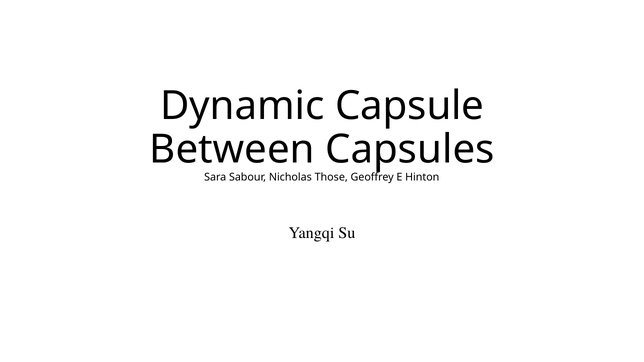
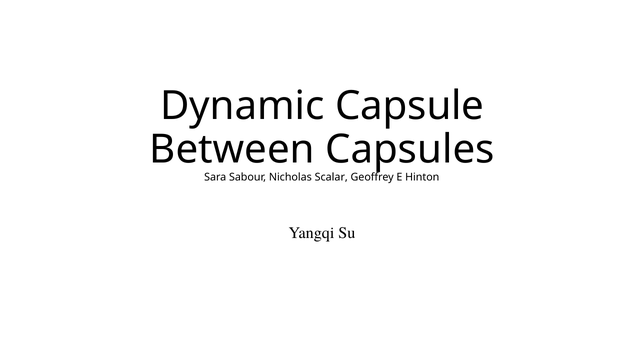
Those: Those -> Scalar
